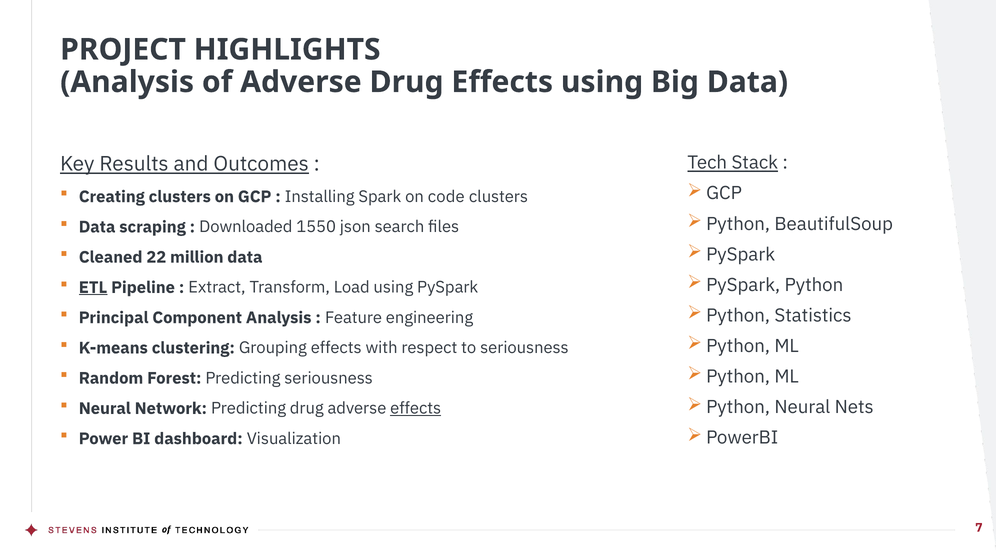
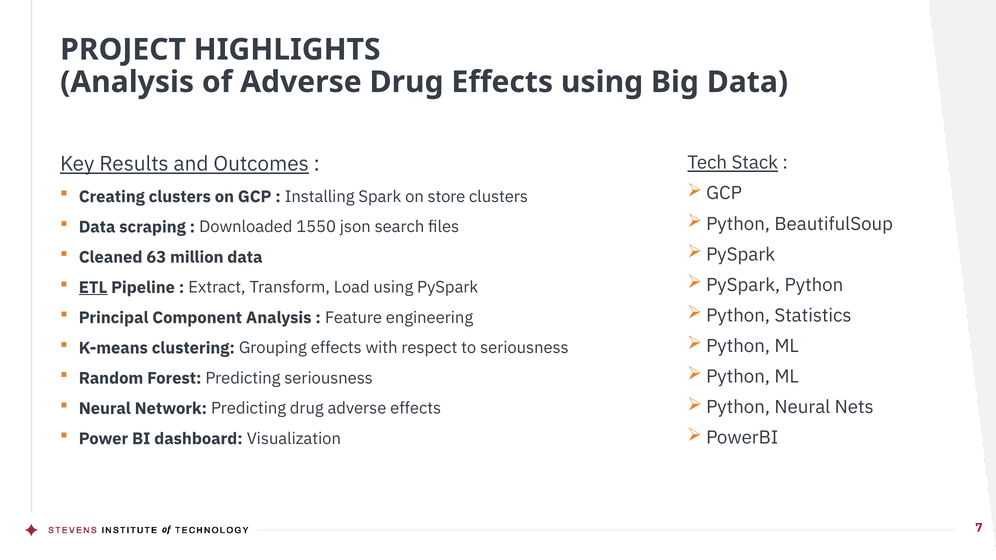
code: code -> store
22: 22 -> 63
effects at (416, 409) underline: present -> none
